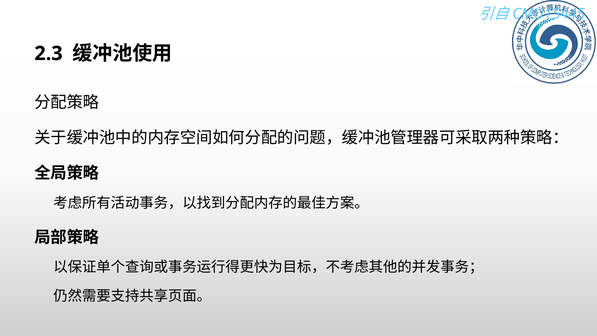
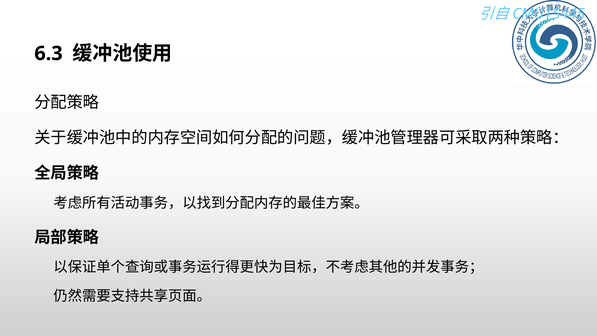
2.3: 2.3 -> 6.3
